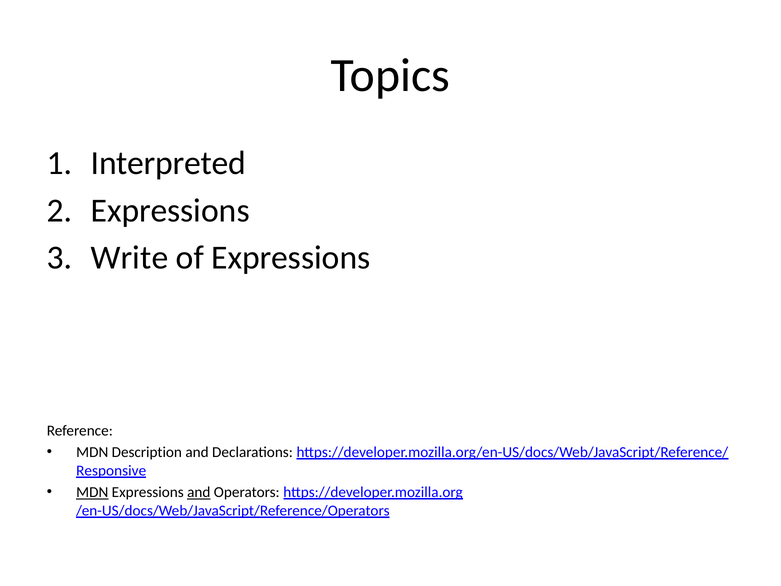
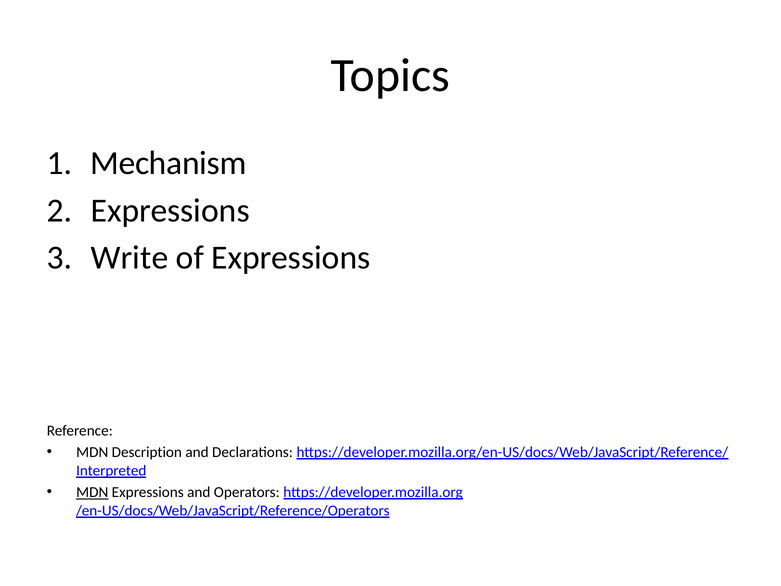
Interpreted: Interpreted -> Mechanism
Responsive: Responsive -> Interpreted
and at (199, 492) underline: present -> none
